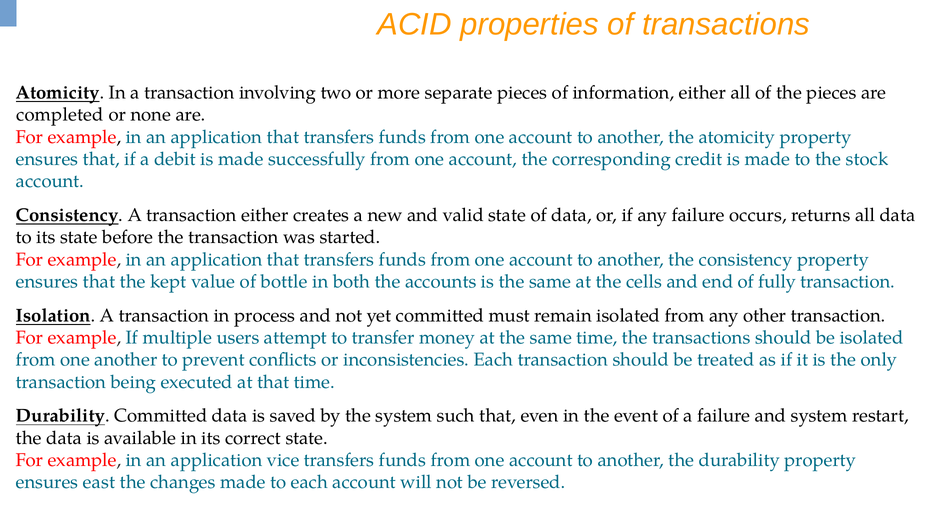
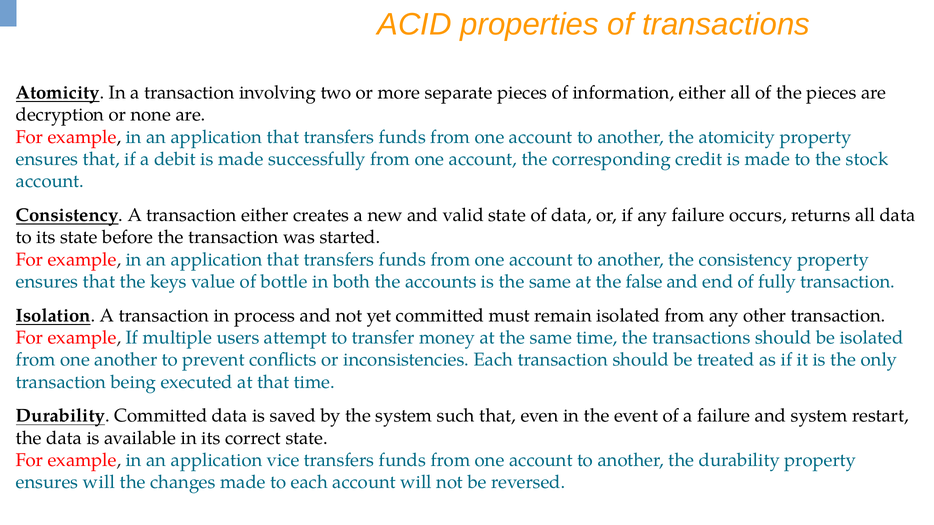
completed: completed -> decryption
kept: kept -> keys
cells: cells -> false
ensures east: east -> will
